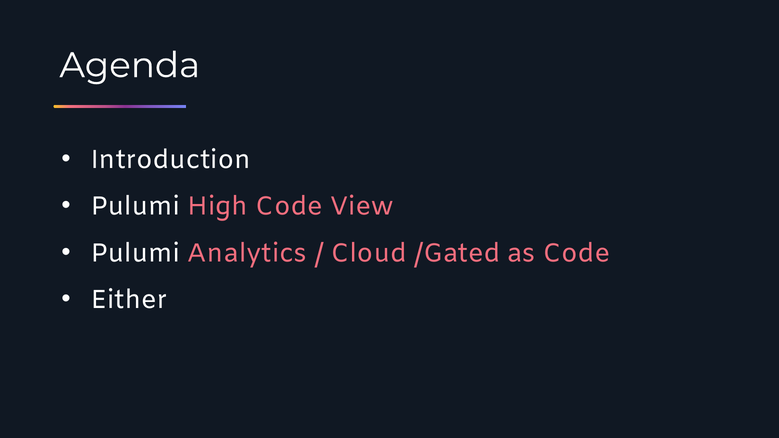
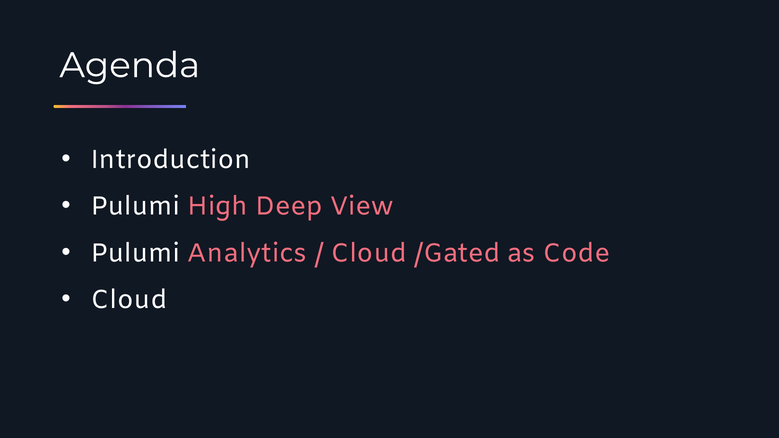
High Code: Code -> Deep
Either at (129, 300): Either -> Cloud
